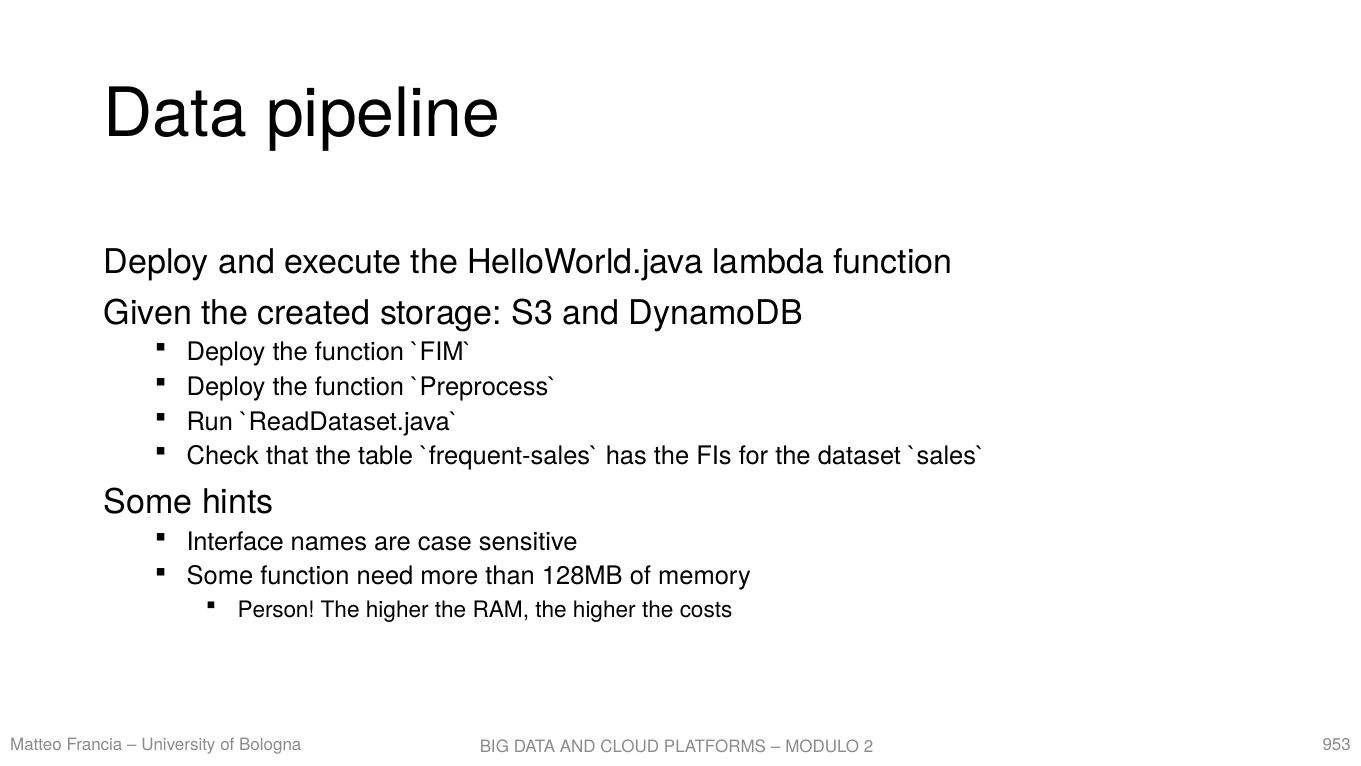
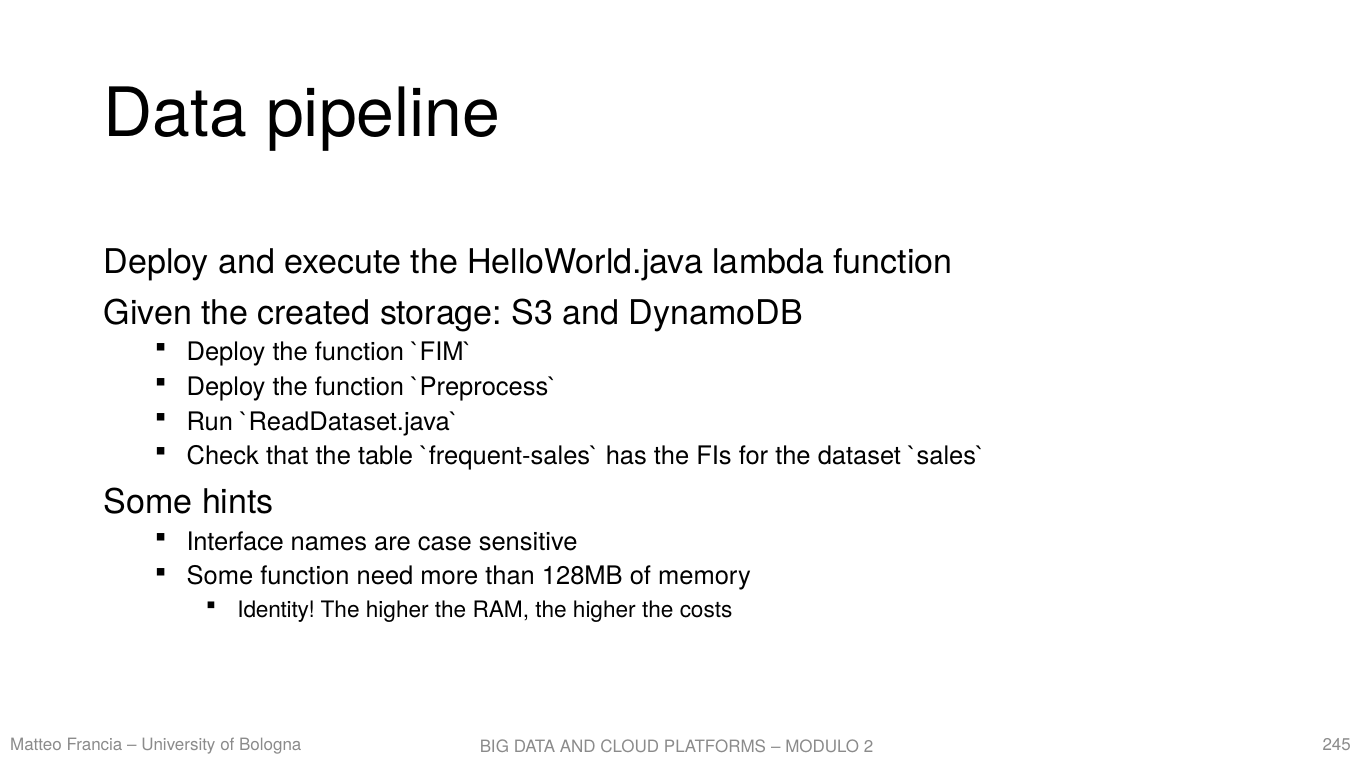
Person: Person -> Identity
953: 953 -> 245
